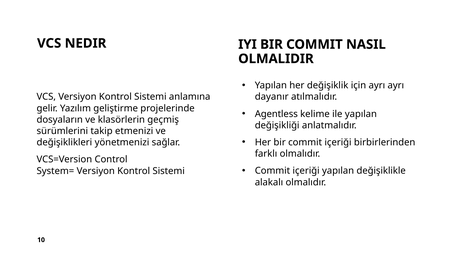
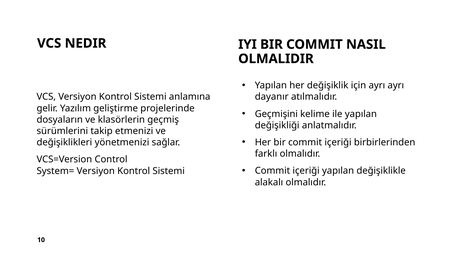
Agentless: Agentless -> Geçmişini
